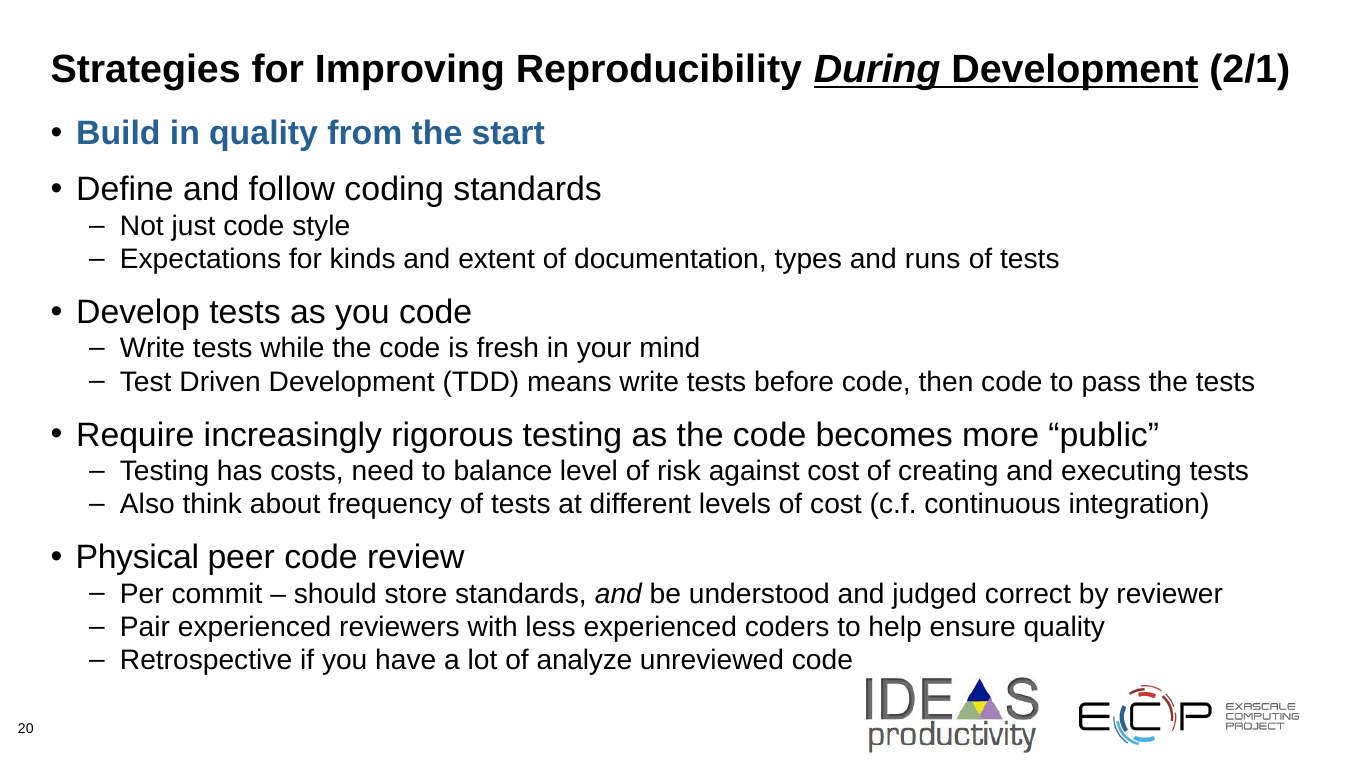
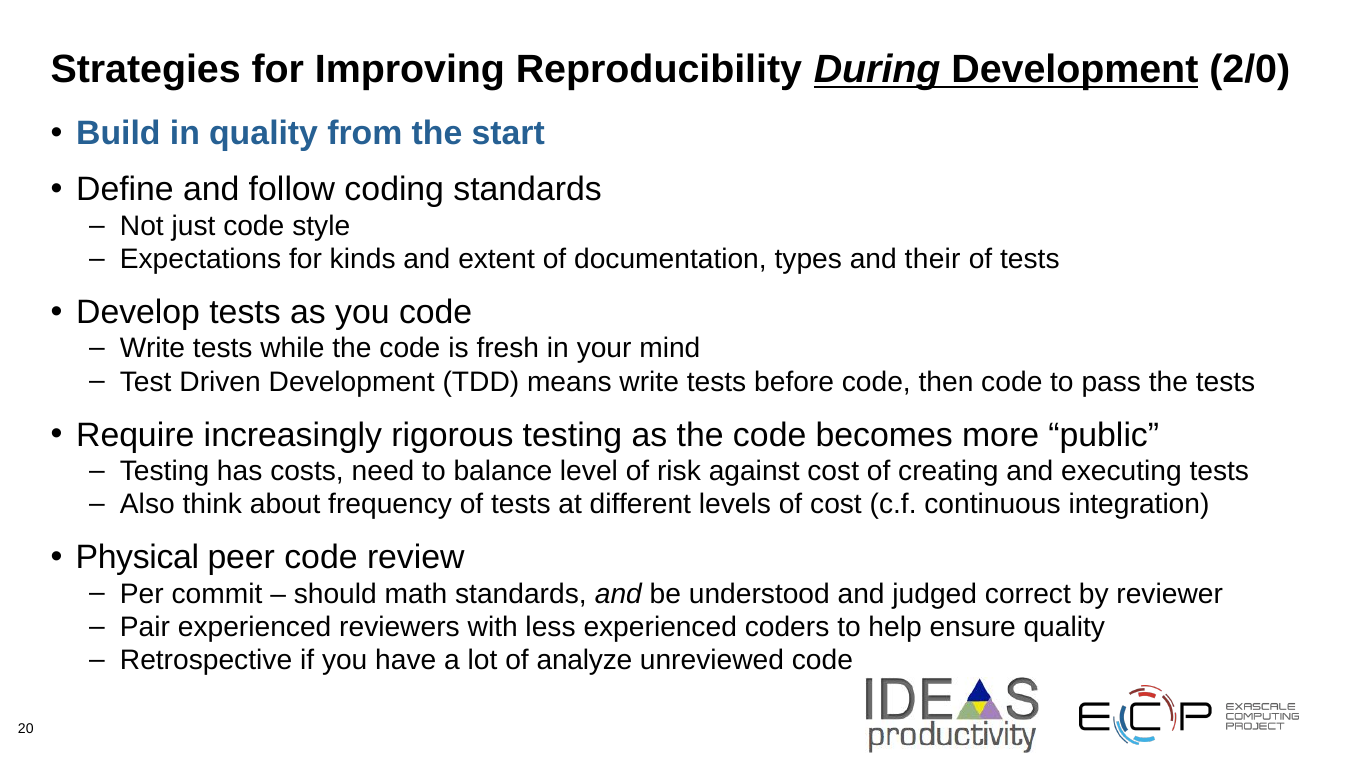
2/1: 2/1 -> 2/0
runs: runs -> their
store: store -> math
